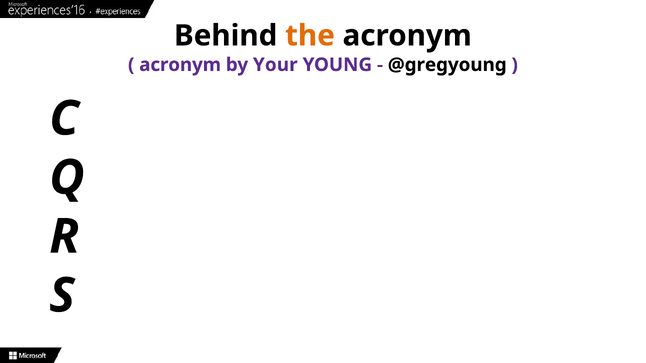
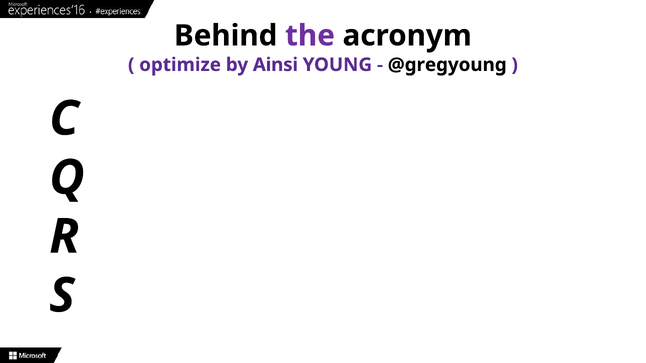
the colour: orange -> purple
acronym at (180, 65): acronym -> optimize
Your: Your -> Ainsi
